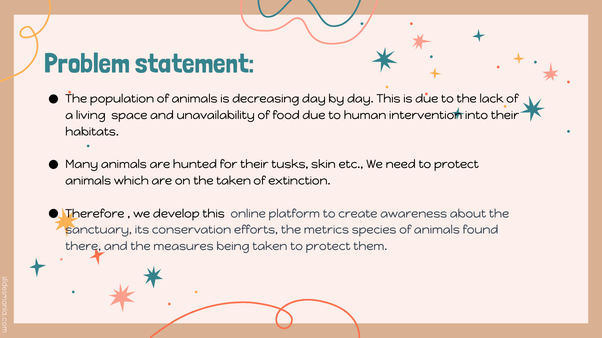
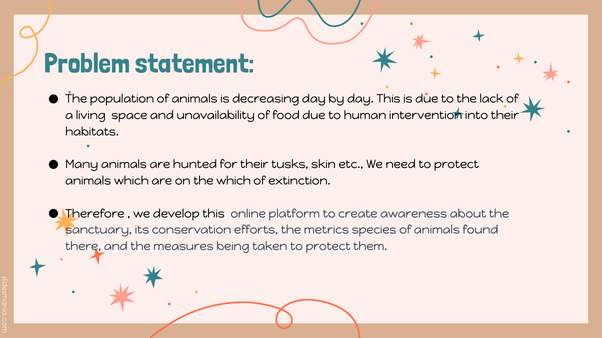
the taken: taken -> which
